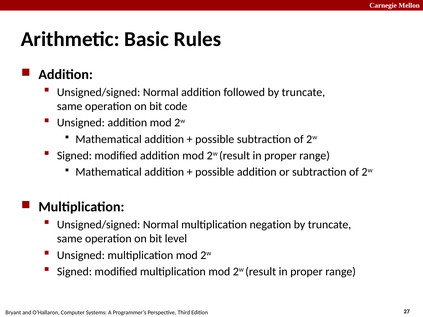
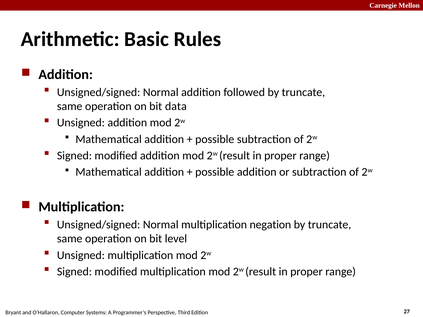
code: code -> data
